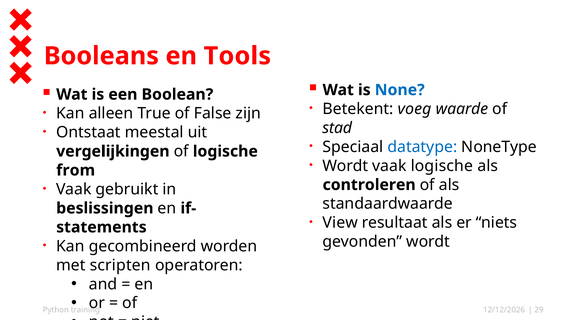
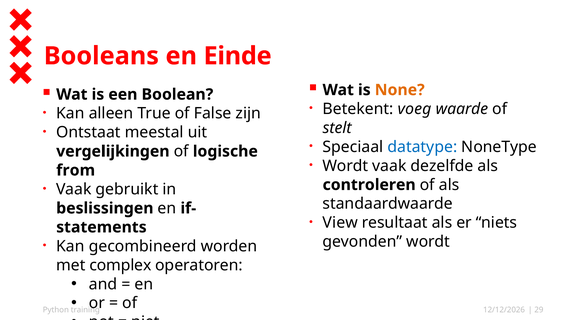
Tools: Tools -> Einde
None colour: blue -> orange
stad: stad -> stelt
vaak logische: logische -> dezelfde
scripten: scripten -> complex
